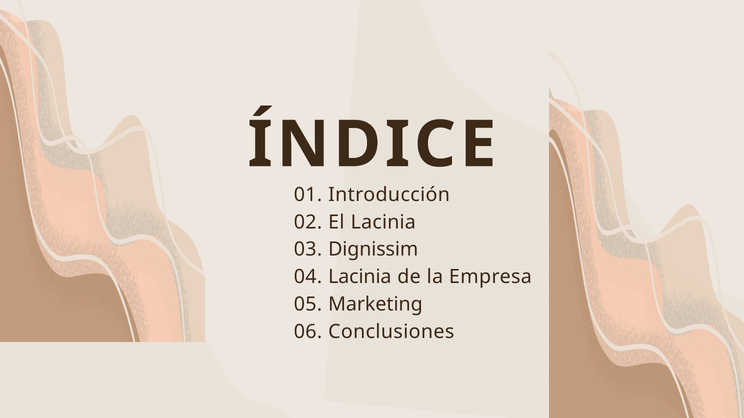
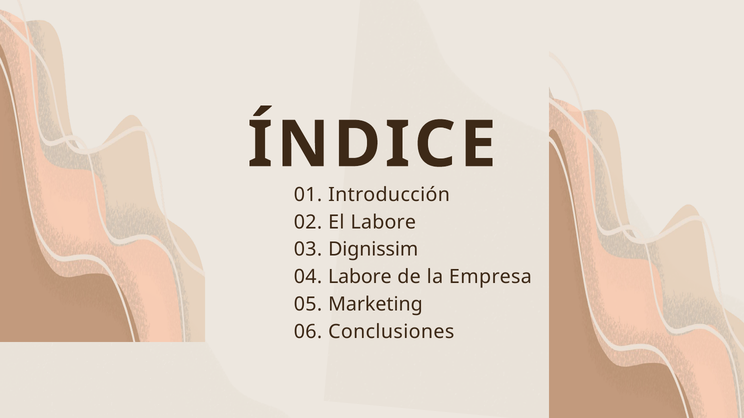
El Lacinia: Lacinia -> Labore
04 Lacinia: Lacinia -> Labore
